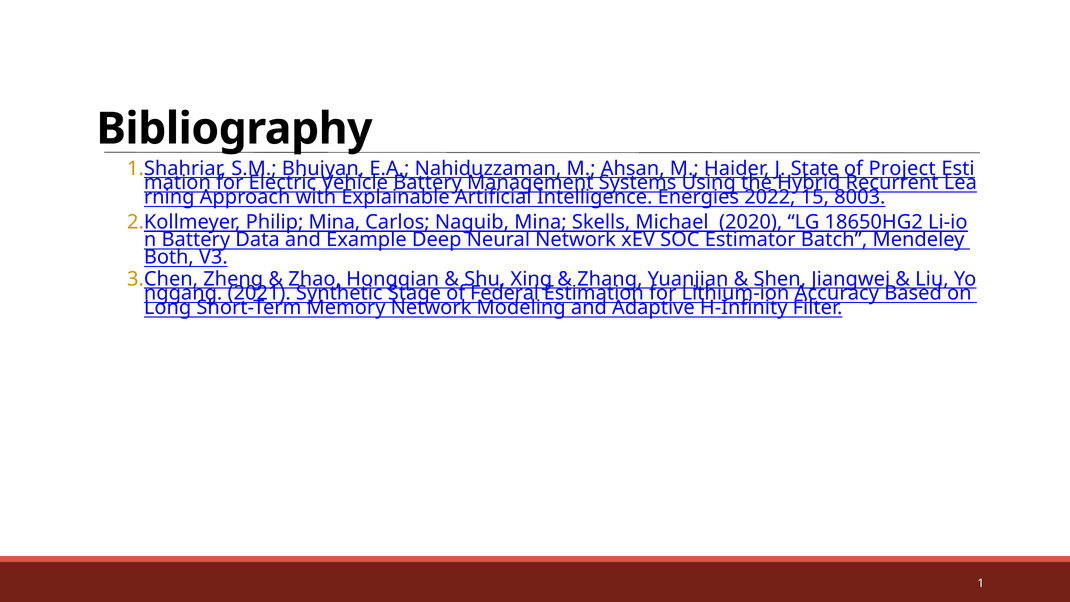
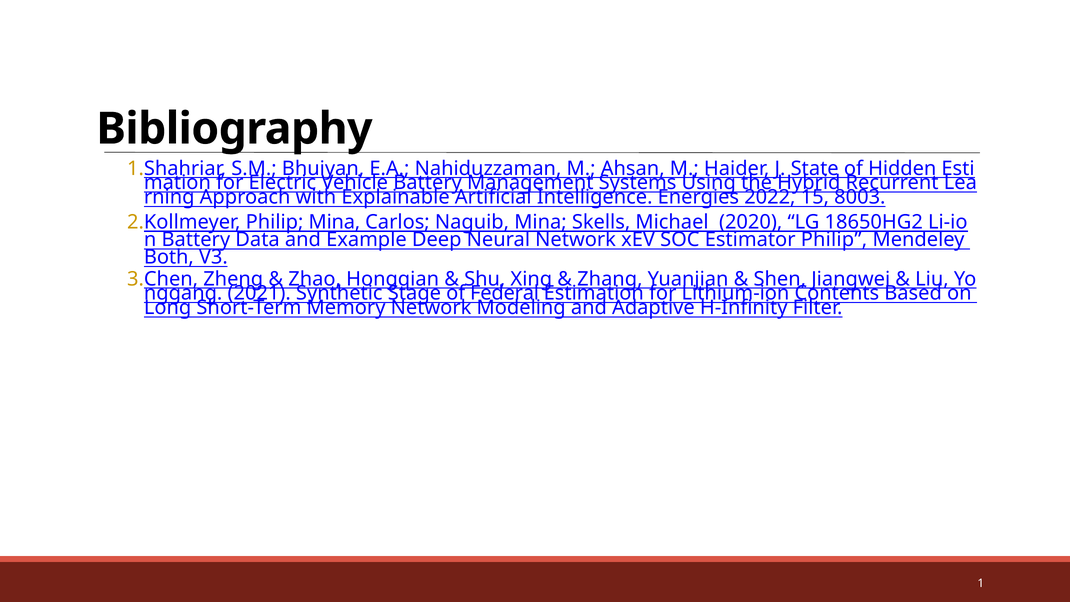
Project: Project -> Hidden
Estimator Batch: Batch -> Philip
Accuracy: Accuracy -> Contents
